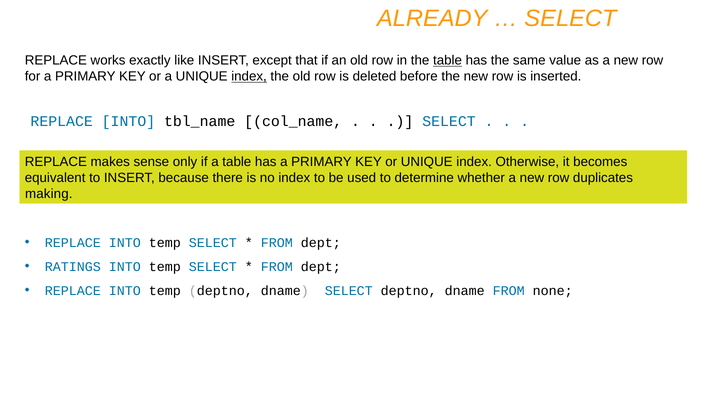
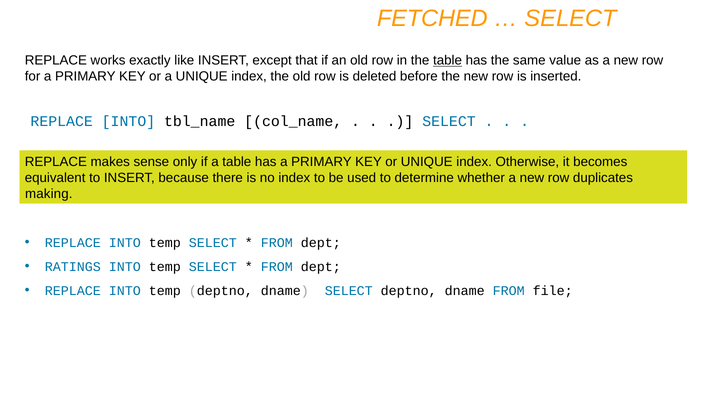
ALREADY: ALREADY -> FETCHED
index at (249, 76) underline: present -> none
none: none -> file
